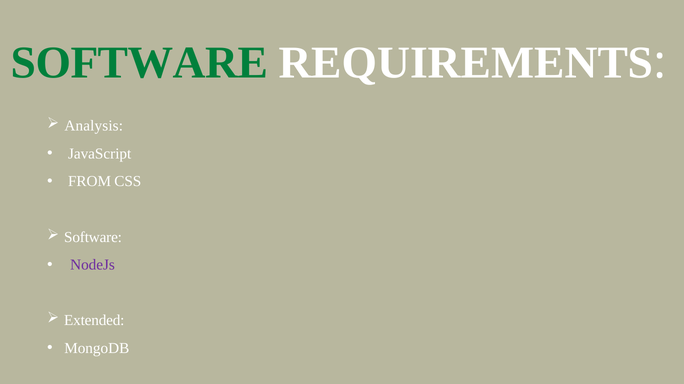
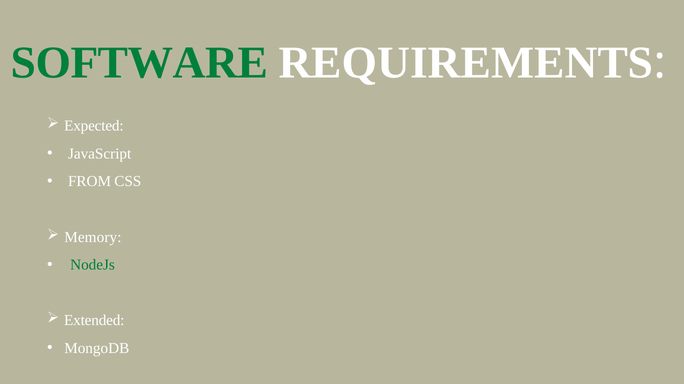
Analysis: Analysis -> Expected
Software at (93, 237): Software -> Memory
NodeJs colour: purple -> green
